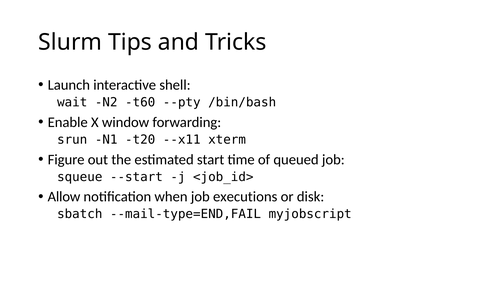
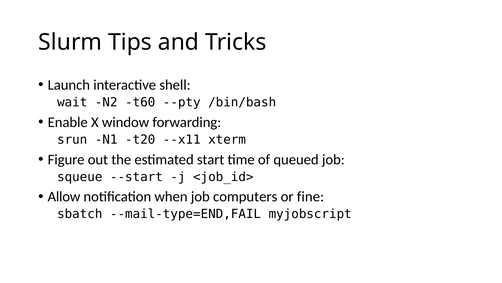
executions: executions -> computers
disk: disk -> fine
